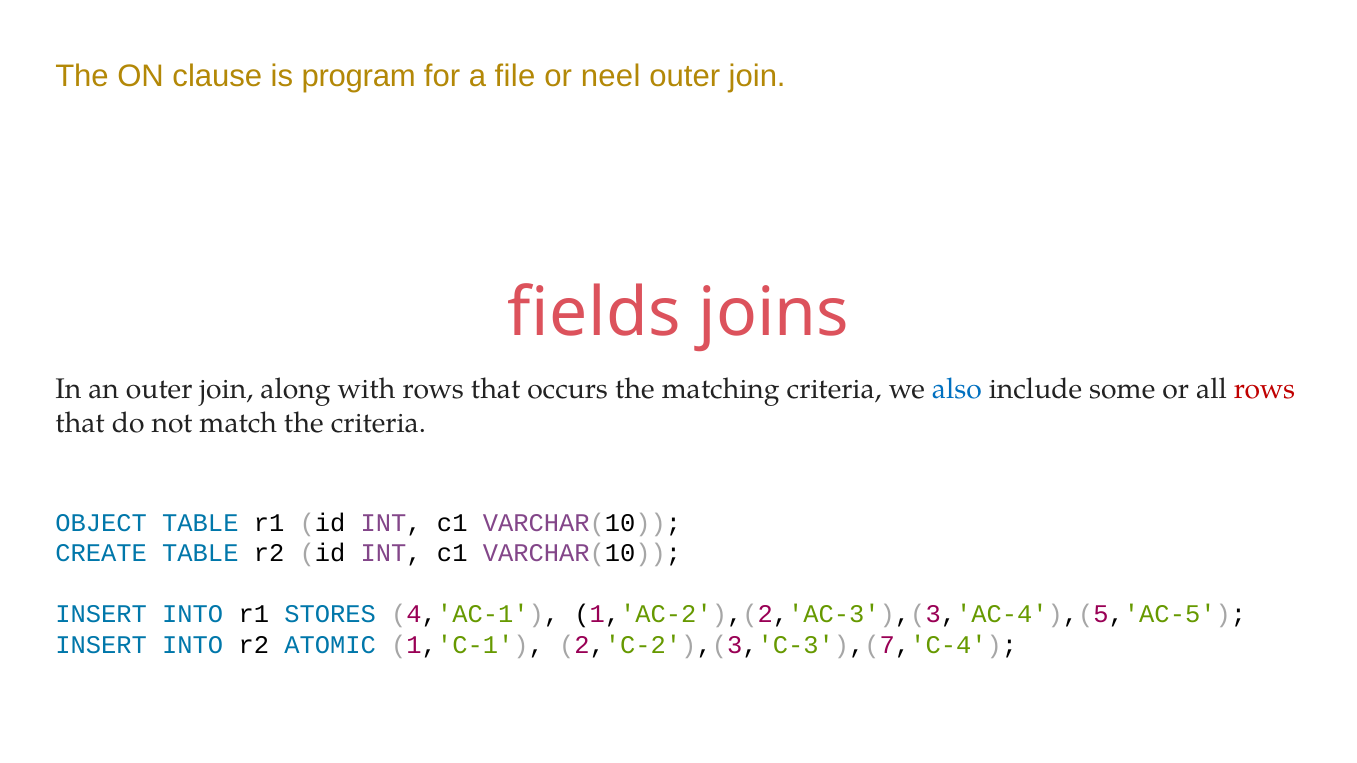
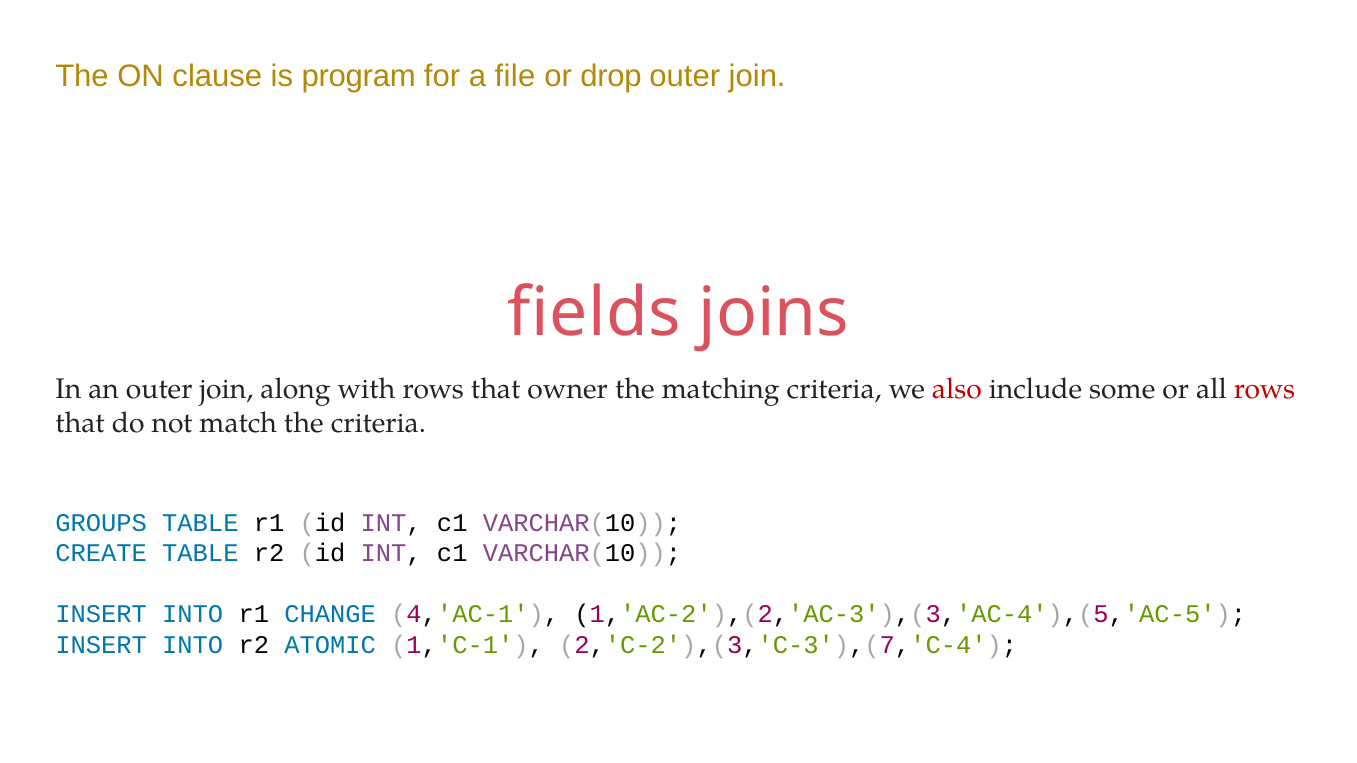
neel: neel -> drop
occurs: occurs -> owner
also colour: blue -> red
OBJECT: OBJECT -> GROUPS
STORES: STORES -> CHANGE
